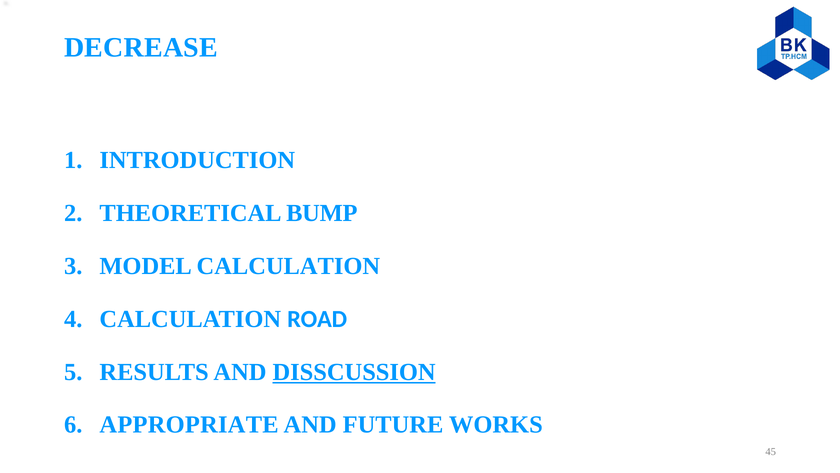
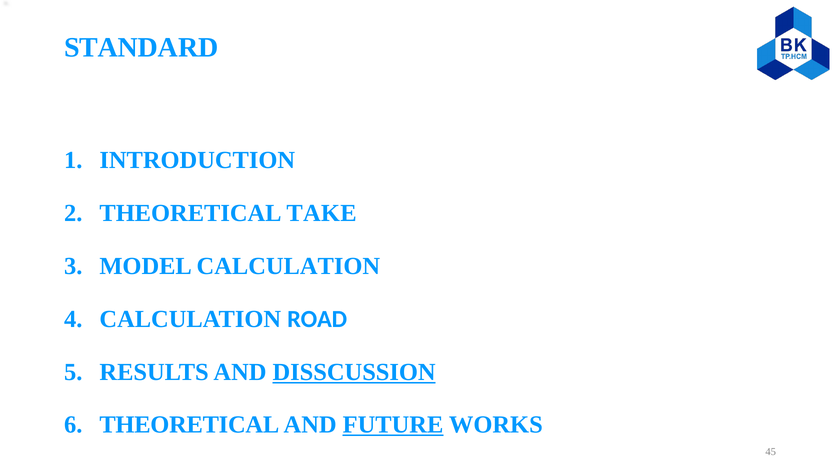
DECREASE: DECREASE -> STANDARD
BUMP: BUMP -> TAKE
APPROPRIATE at (189, 424): APPROPRIATE -> THEORETICAL
FUTURE underline: none -> present
